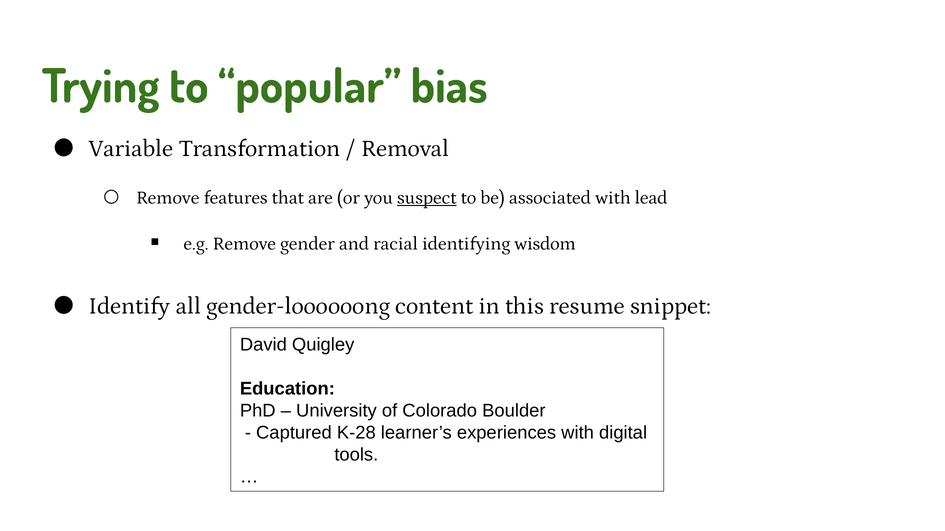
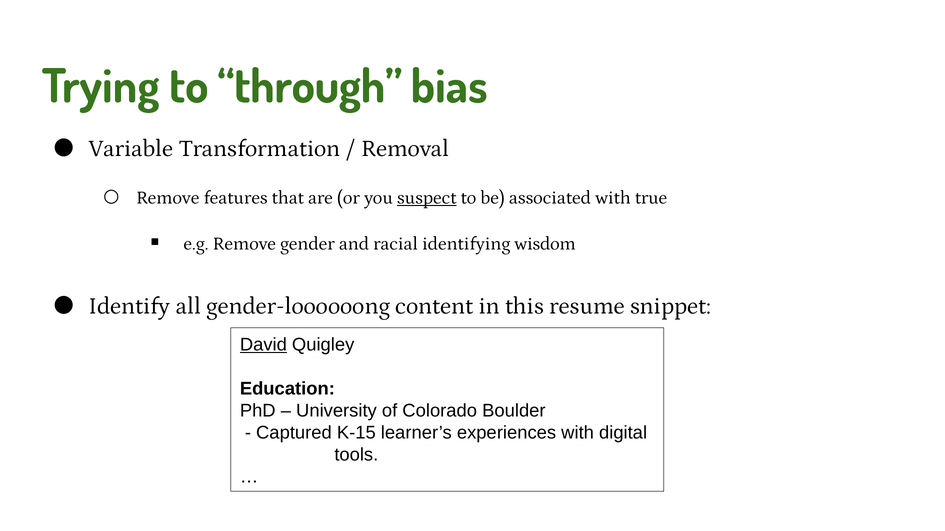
popular: popular -> through
lead: lead -> true
David underline: none -> present
K-28: K-28 -> K-15
